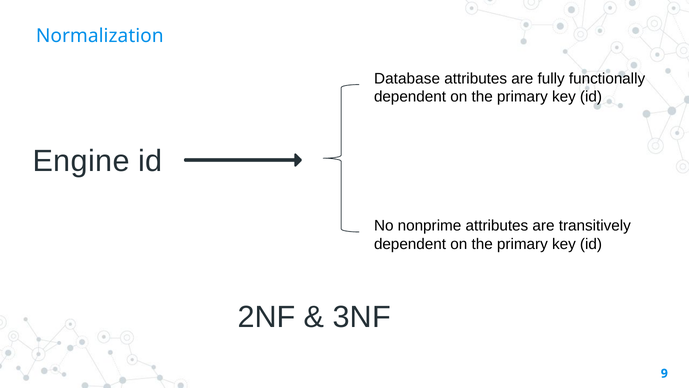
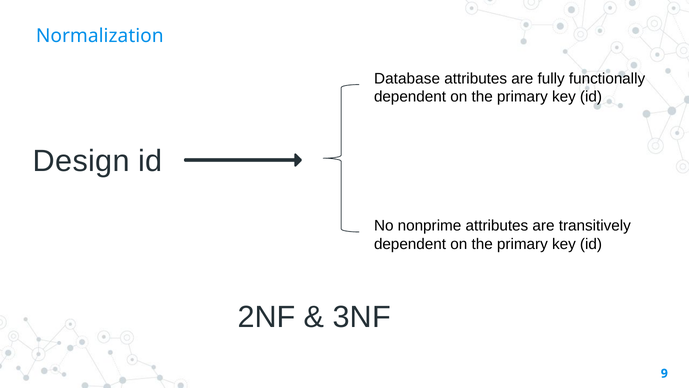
Engine: Engine -> Design
